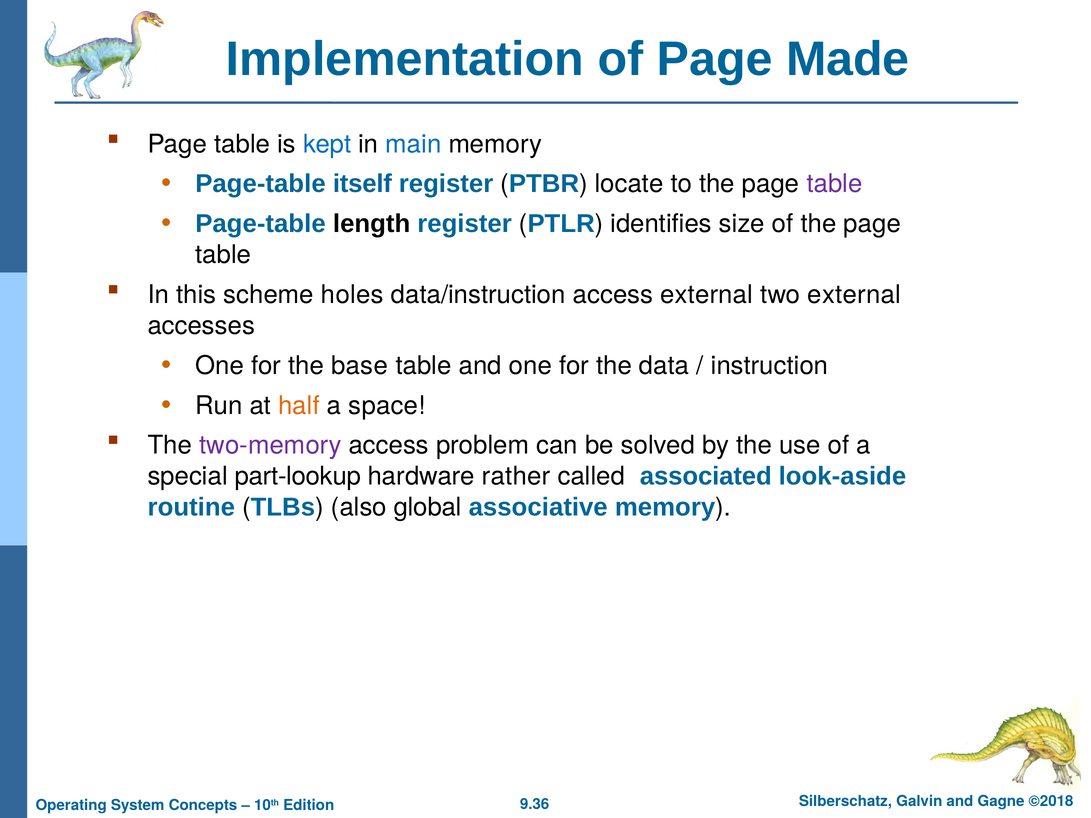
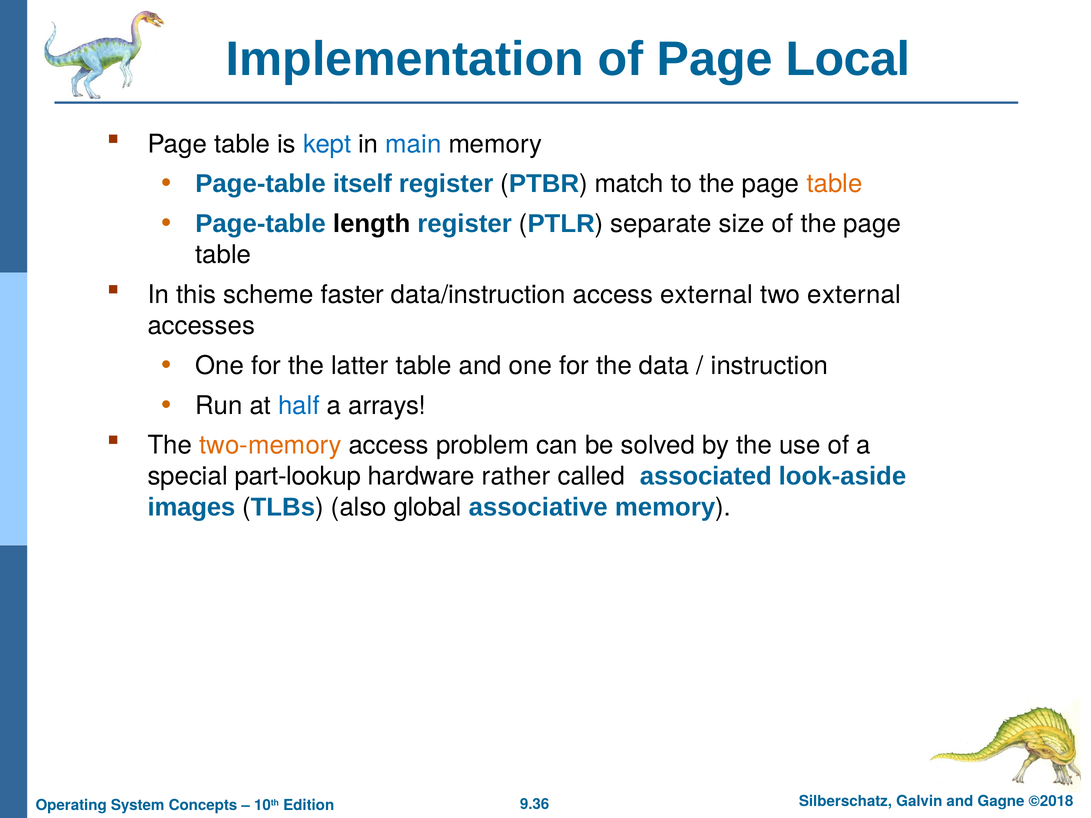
Made: Made -> Local
locate: locate -> match
table at (835, 184) colour: purple -> orange
identifies: identifies -> separate
holes: holes -> faster
base: base -> latter
half colour: orange -> blue
space: space -> arrays
two-memory colour: purple -> orange
routine: routine -> images
